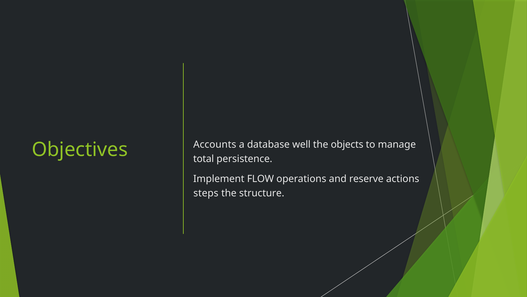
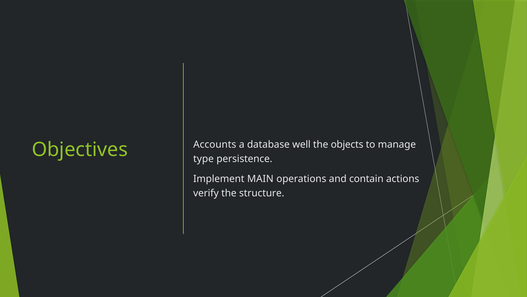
total: total -> type
FLOW: FLOW -> MAIN
reserve: reserve -> contain
steps: steps -> verify
